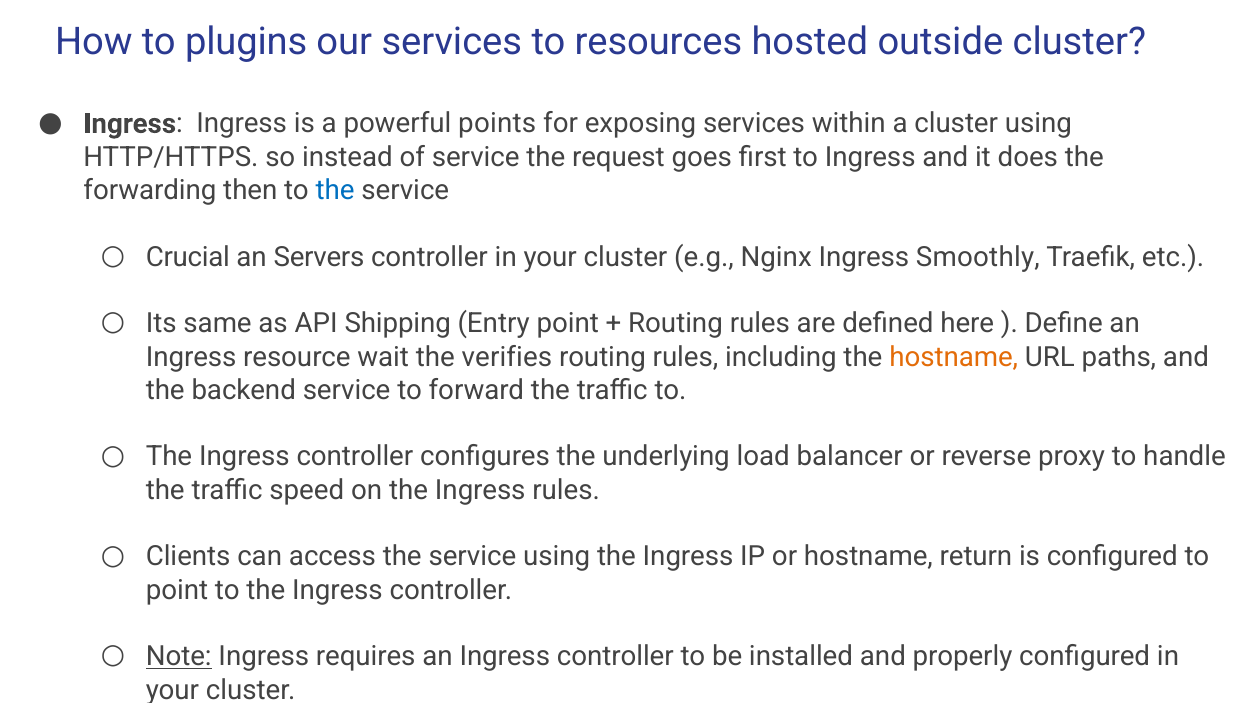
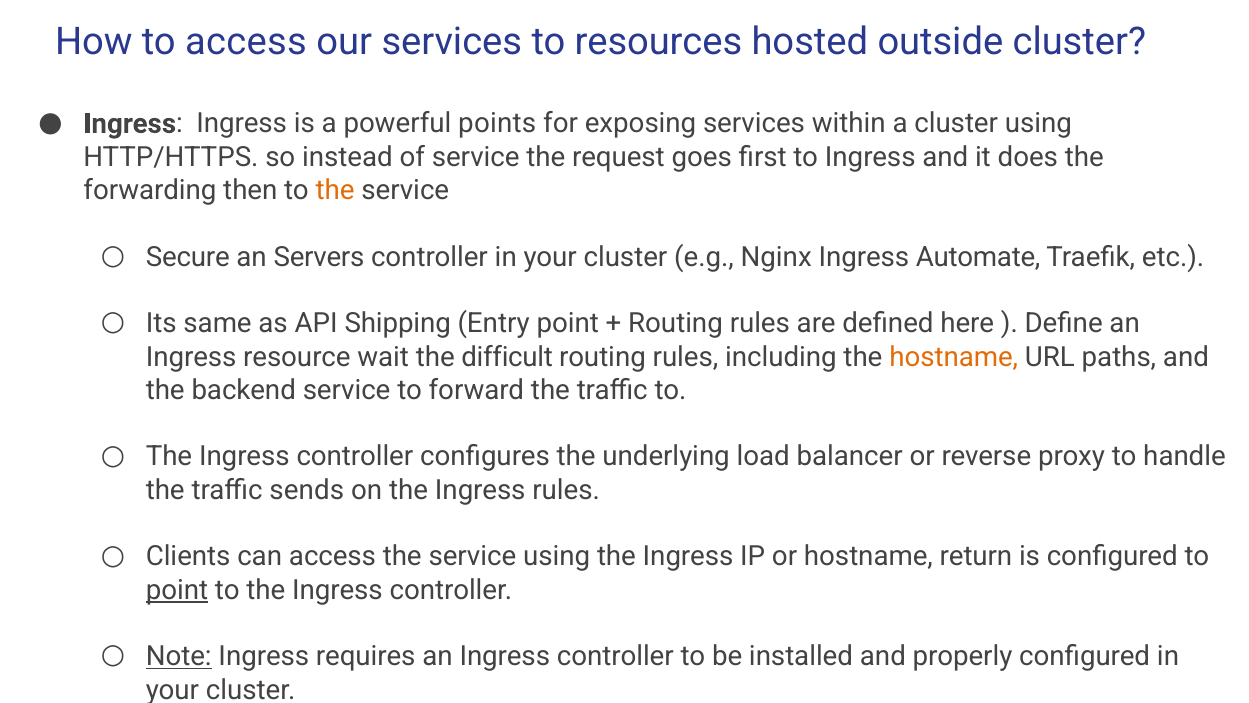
to plugins: plugins -> access
the at (335, 190) colour: blue -> orange
Crucial: Crucial -> Secure
Smoothly: Smoothly -> Automate
verifies: verifies -> difficult
speed: speed -> sends
point at (177, 590) underline: none -> present
